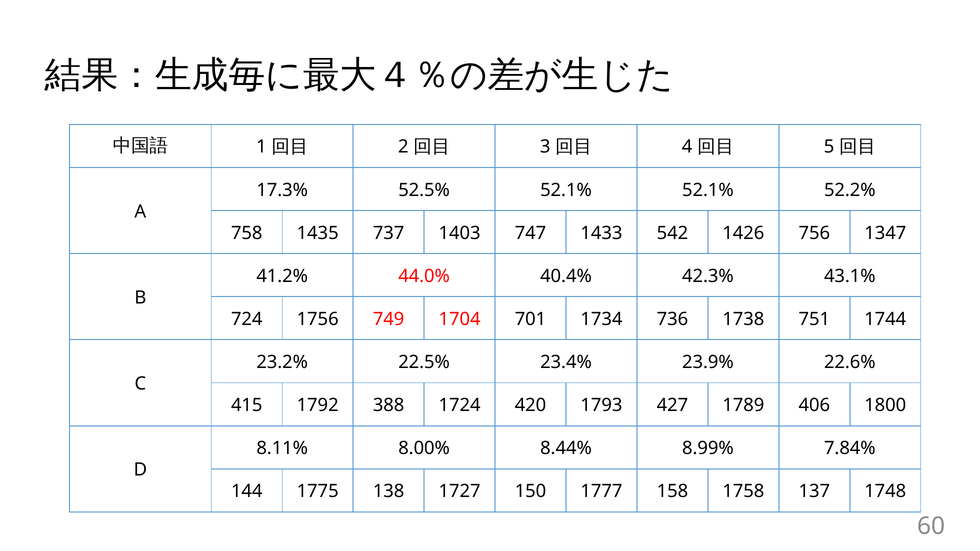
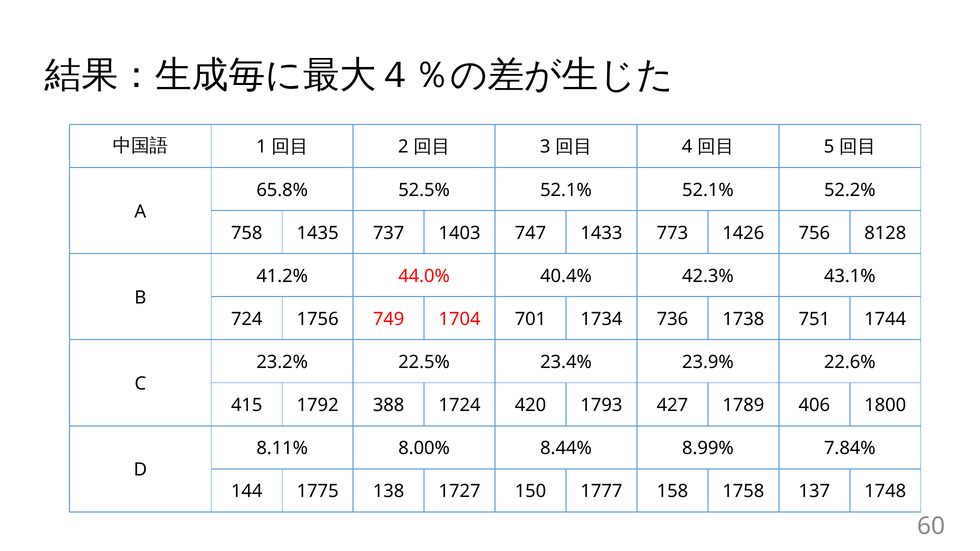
17.3%: 17.3% -> 65.8%
542: 542 -> 773
1347: 1347 -> 8128
